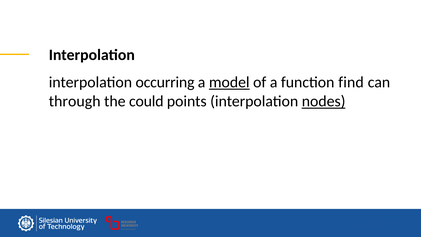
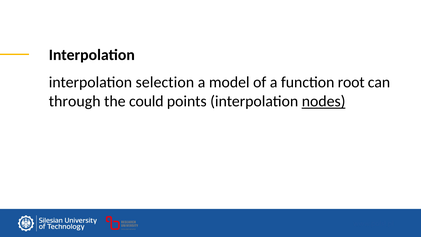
occurring: occurring -> selection
model underline: present -> none
find: find -> root
